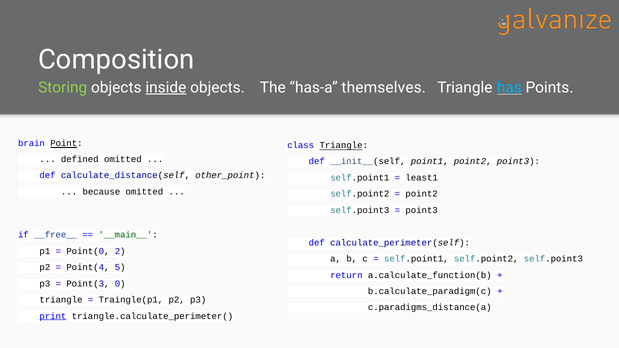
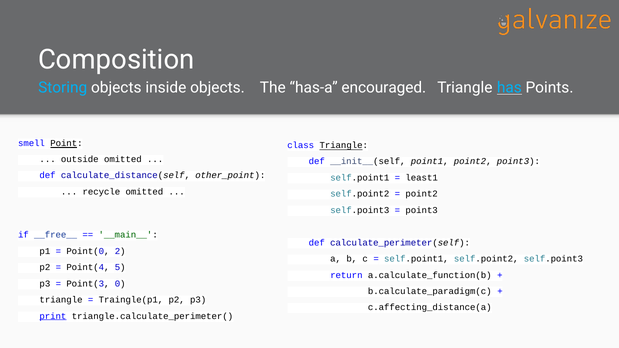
Storing colour: light green -> light blue
inside underline: present -> none
themselves: themselves -> encouraged
brain: brain -> smell
defined: defined -> outside
because: because -> recycle
c.paradigms_distance(a: c.paradigms_distance(a -> c.affecting_distance(a
